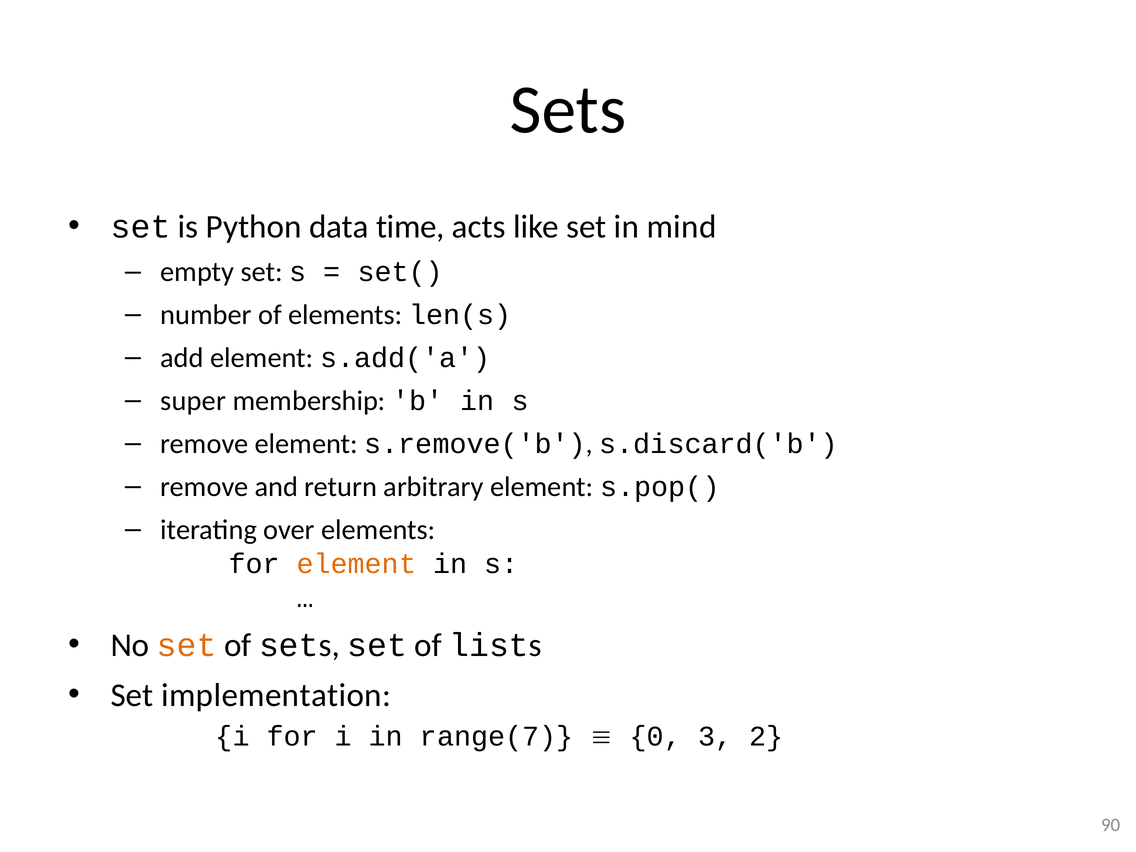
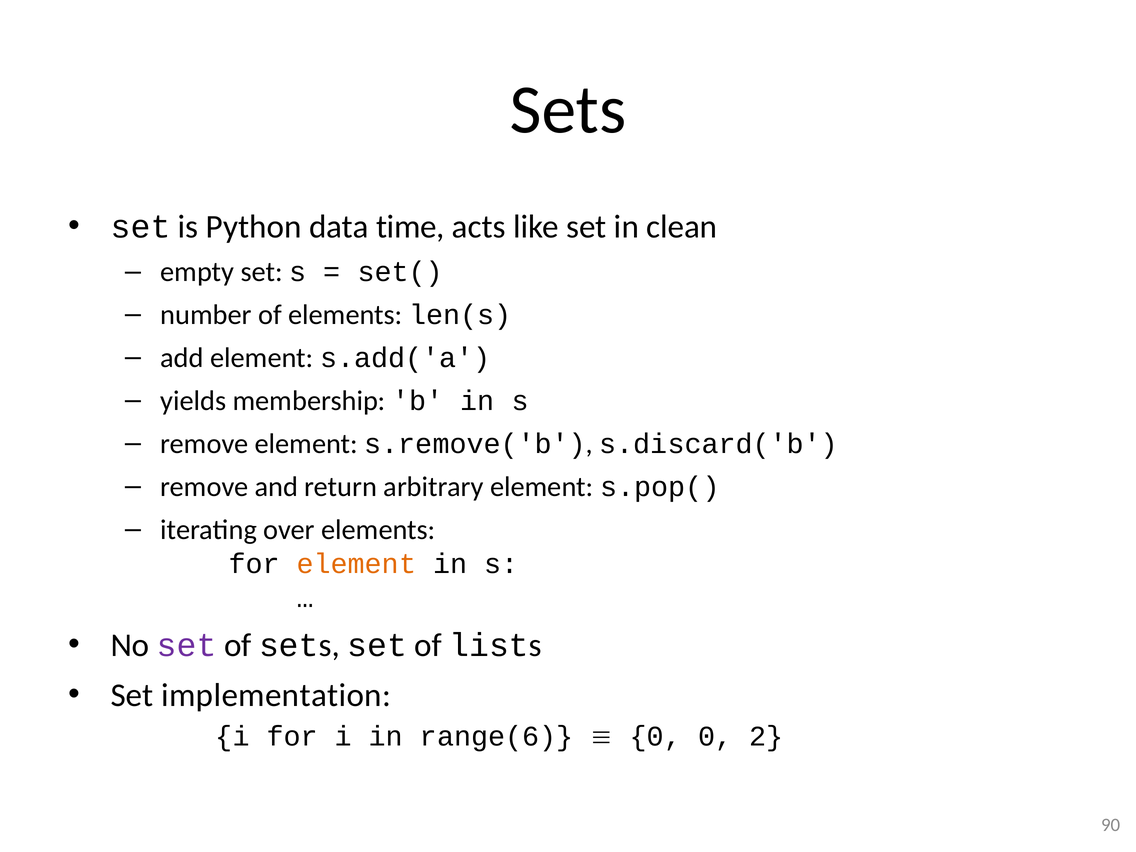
mind: mind -> clean
super: super -> yields
set at (187, 645) colour: orange -> purple
range(7: range(7 -> range(6
0 3: 3 -> 0
